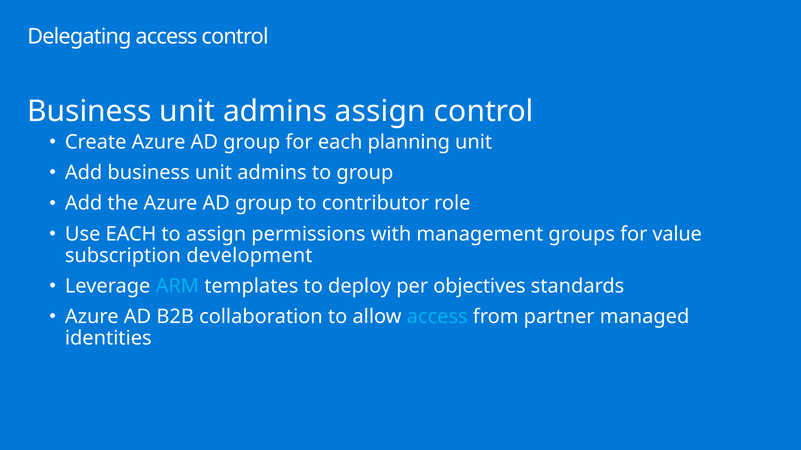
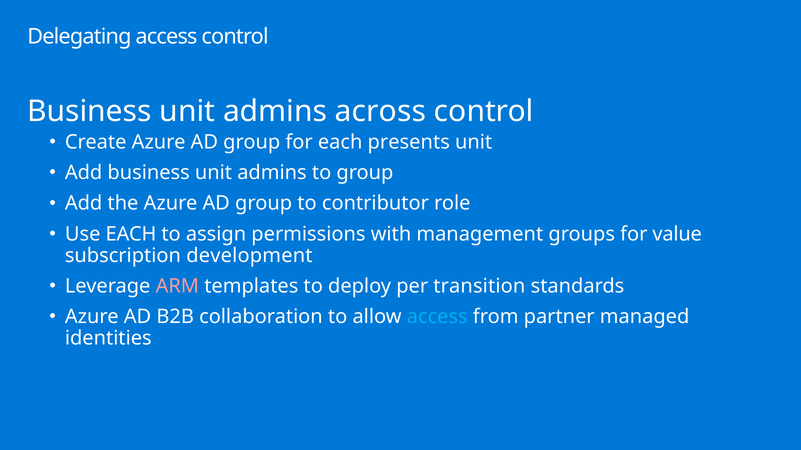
admins assign: assign -> across
planning: planning -> presents
ARM colour: light blue -> pink
objectives: objectives -> transition
